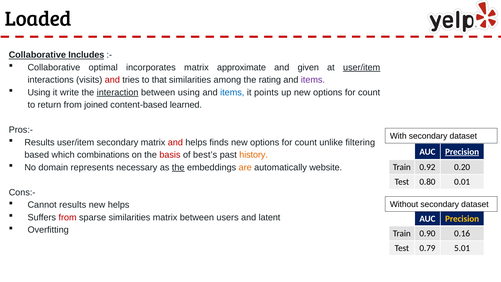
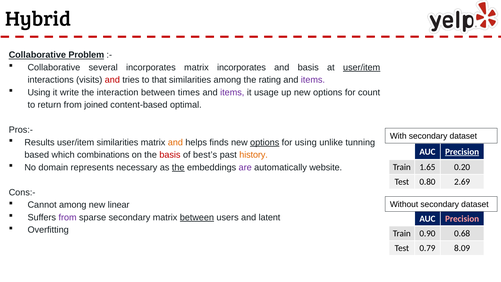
Loaded: Loaded -> Hybrid
Includes: Includes -> Problem
optimal: optimal -> several
matrix approximate: approximate -> incorporates
and given: given -> basis
interaction underline: present -> none
between using: using -> times
items at (232, 92) colour: blue -> purple
points: points -> usage
learned: learned -> optimal
user/item secondary: secondary -> similarities
and at (175, 142) colour: red -> orange
options at (265, 142) underline: none -> present
count at (306, 142): count -> using
filtering: filtering -> tunning
are colour: orange -> purple
0.92: 0.92 -> 1.65
0.01: 0.01 -> 2.69
Cannot results: results -> among
new helps: helps -> linear
from at (68, 217) colour: red -> purple
sparse similarities: similarities -> secondary
between at (197, 217) underline: none -> present
Precision at (462, 219) colour: yellow -> pink
0.16: 0.16 -> 0.68
5.01: 5.01 -> 8.09
